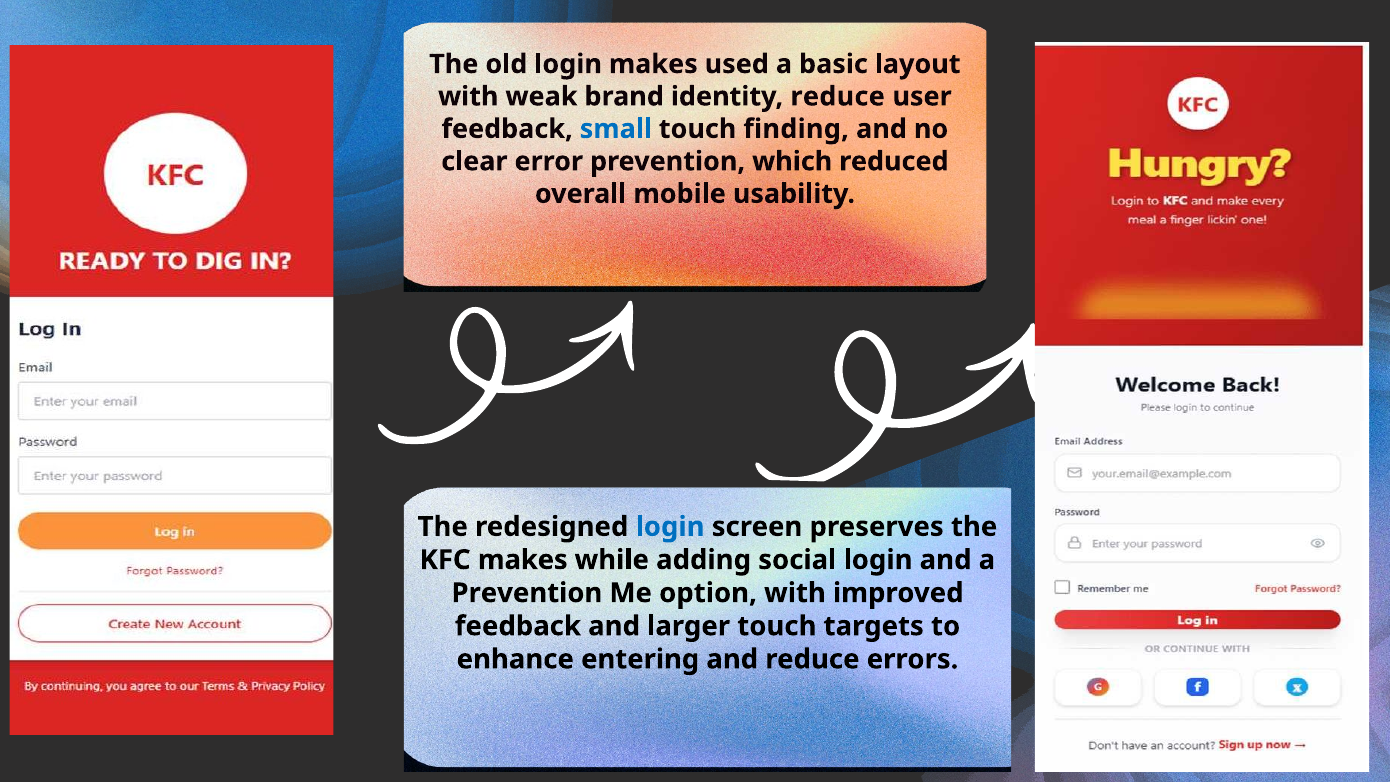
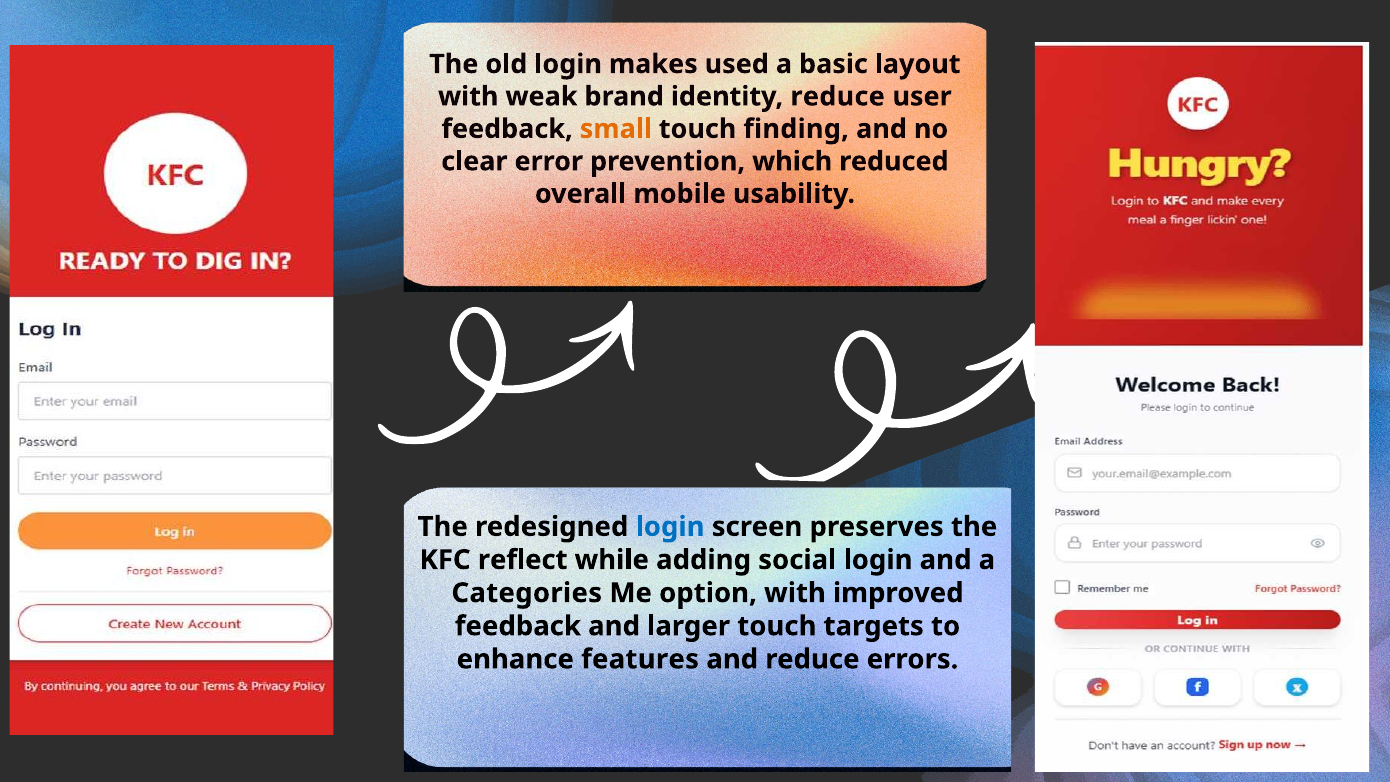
small colour: blue -> orange
KFC makes: makes -> reflect
Prevention at (527, 593): Prevention -> Categories
entering: entering -> features
